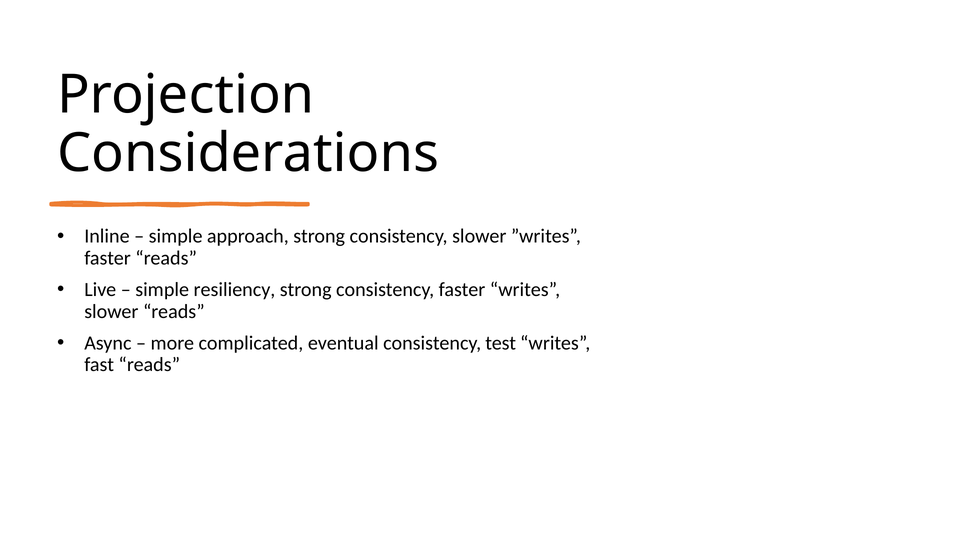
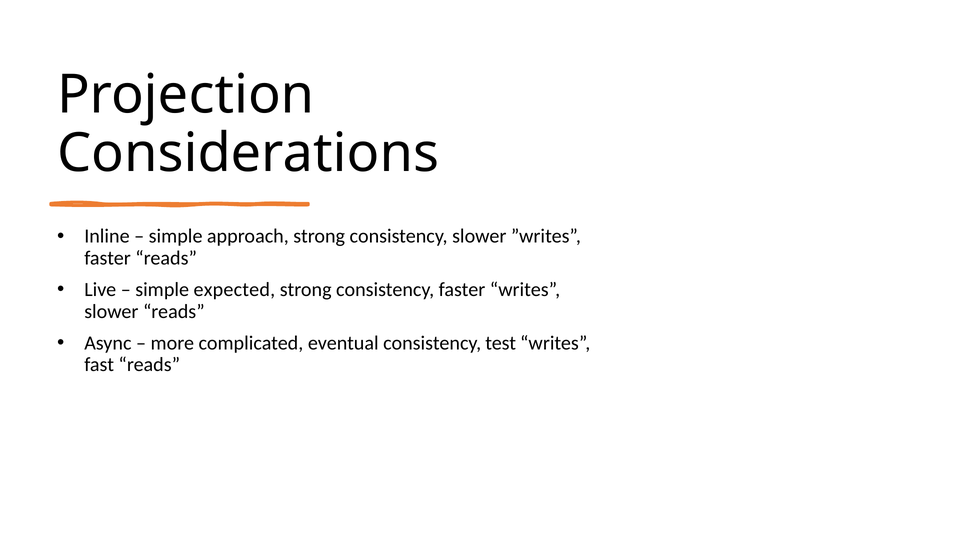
resiliency: resiliency -> expected
